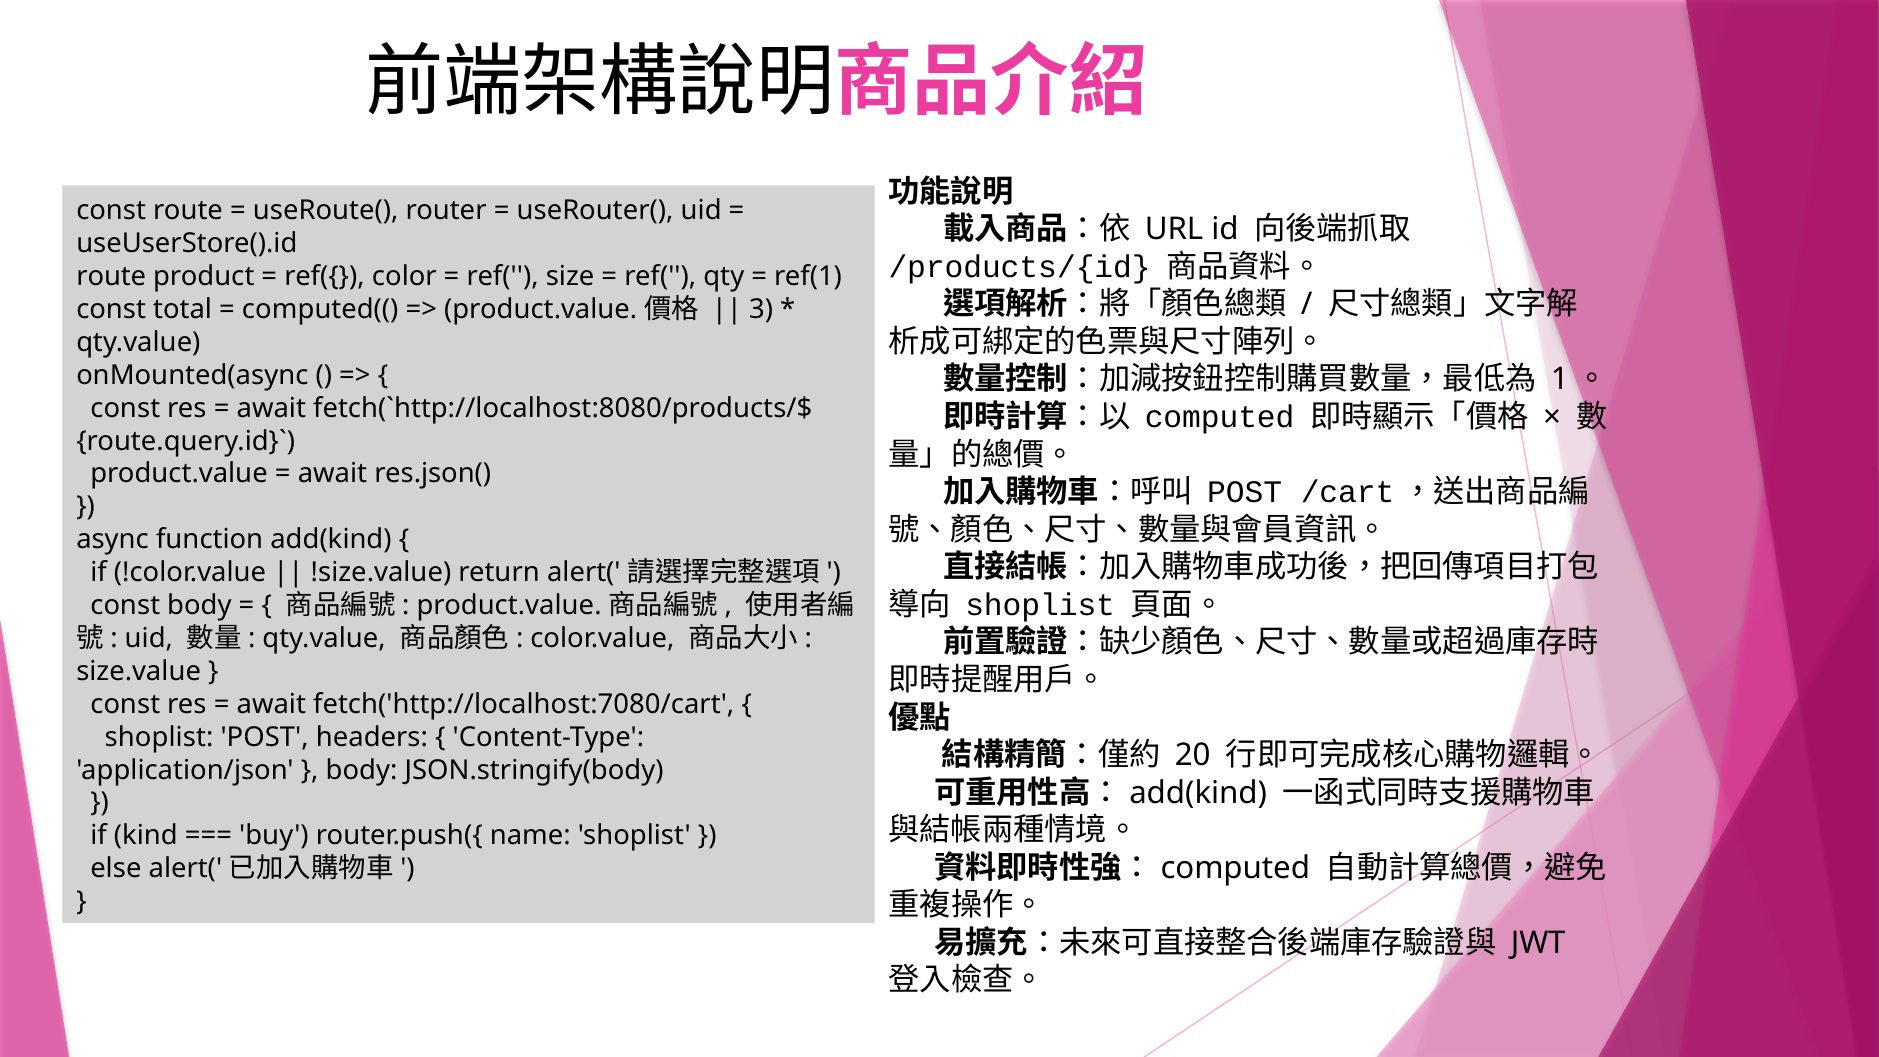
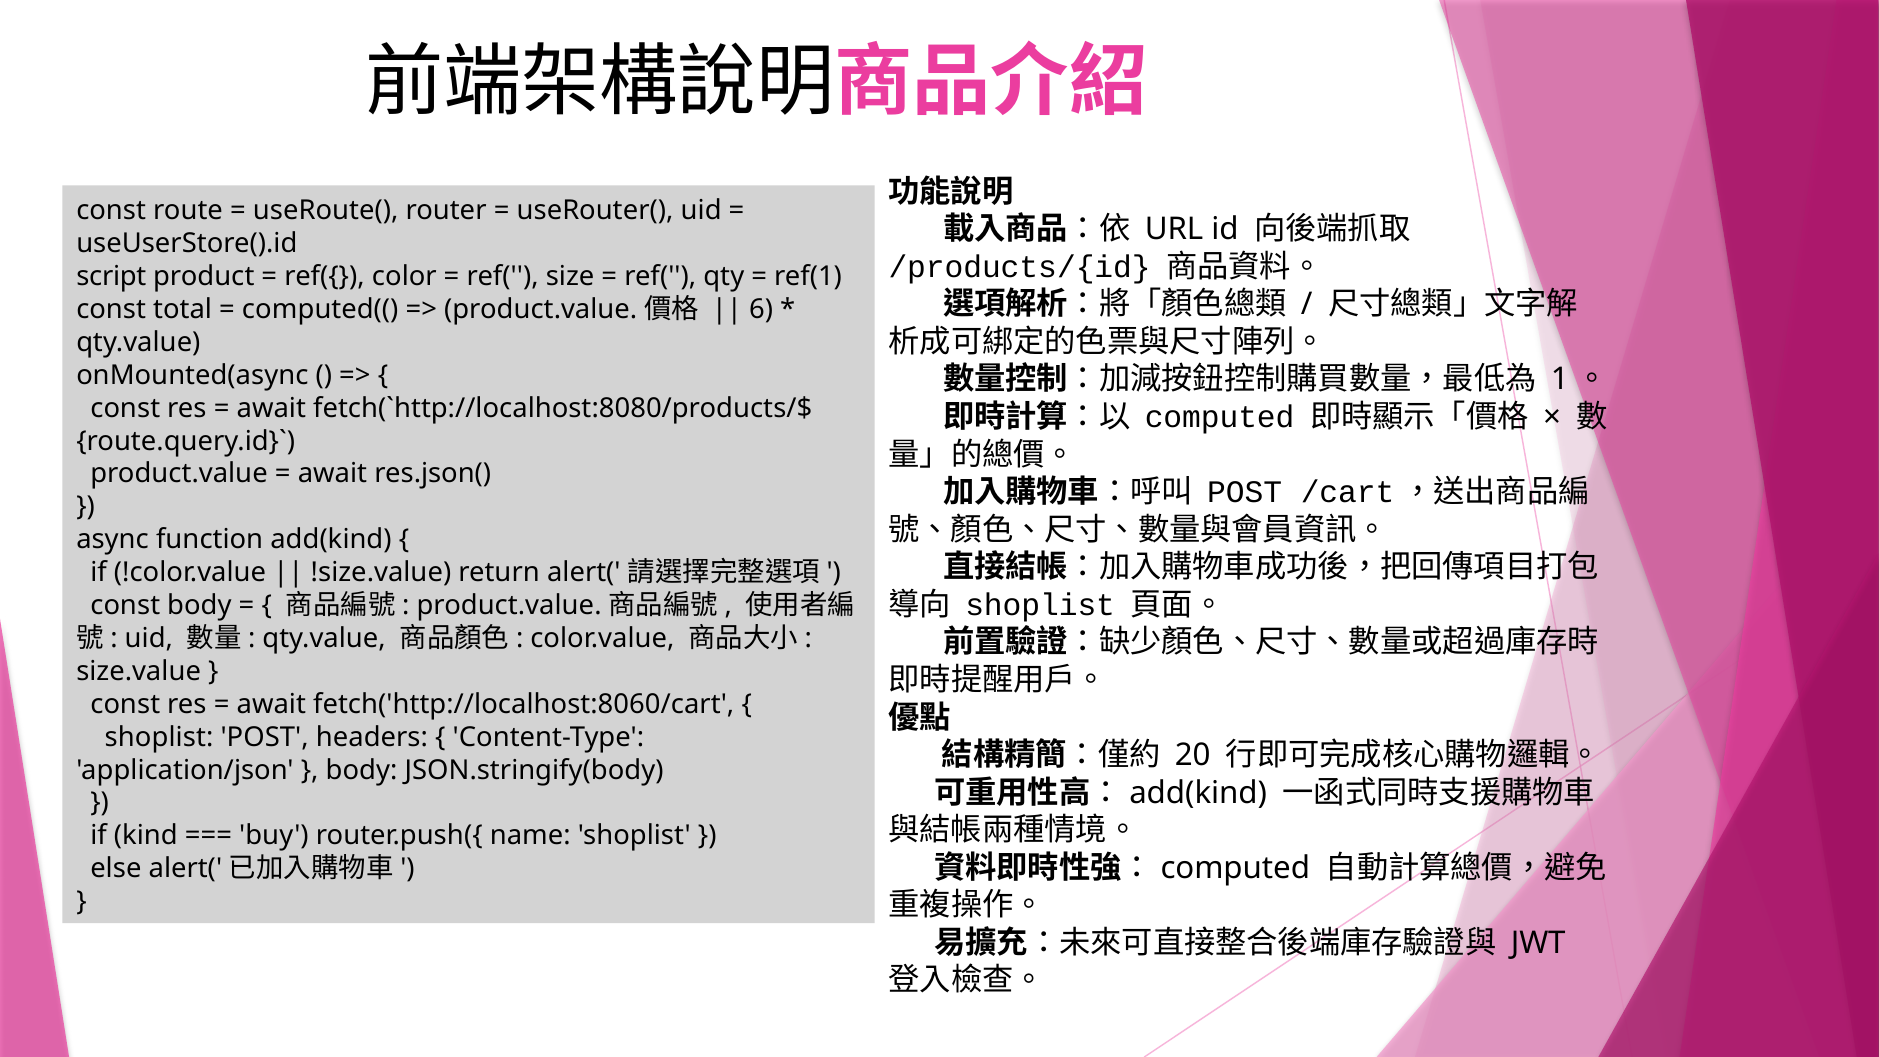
route at (111, 276): route -> script
3: 3 -> 6
fetch('http://localhost:7080/cart: fetch('http://localhost:7080/cart -> fetch('http://localhost:8060/cart
